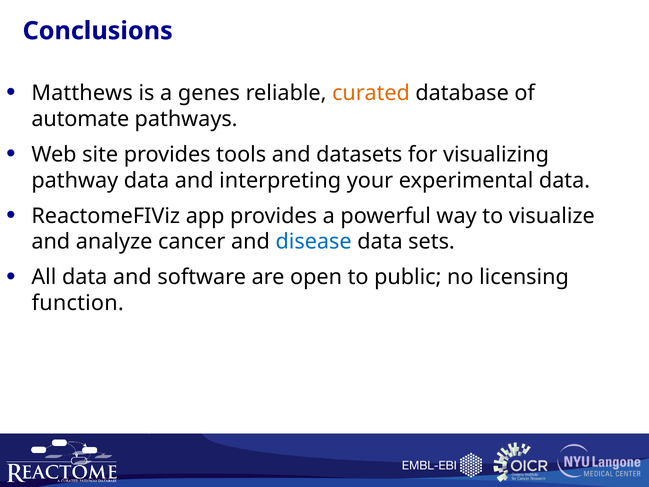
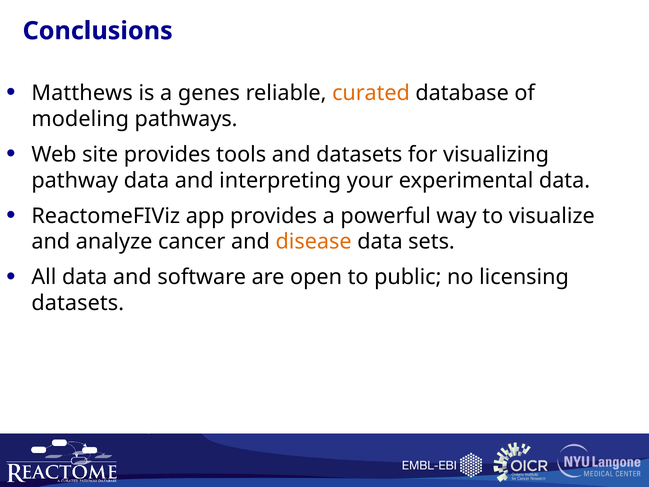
automate: automate -> modeling
disease colour: blue -> orange
function at (78, 303): function -> datasets
